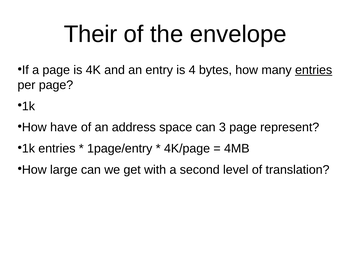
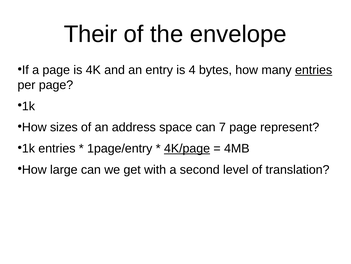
have: have -> sizes
3: 3 -> 7
4K/page underline: none -> present
